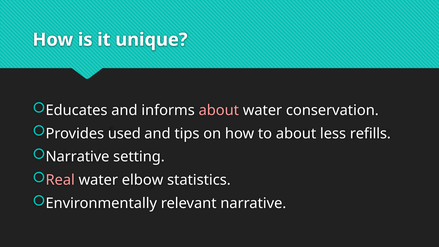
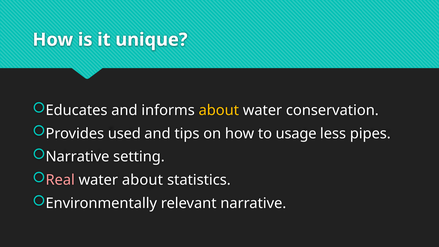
about at (219, 110) colour: pink -> yellow
to about: about -> usage
refills: refills -> pipes
water elbow: elbow -> about
